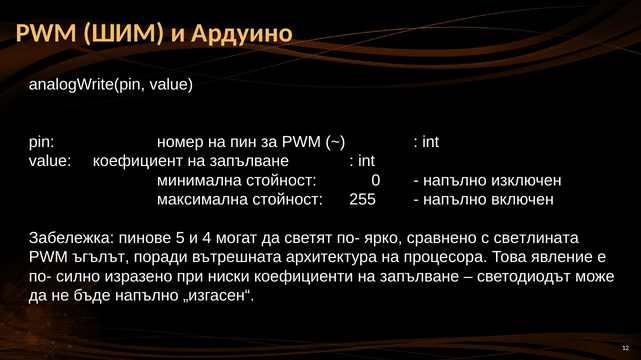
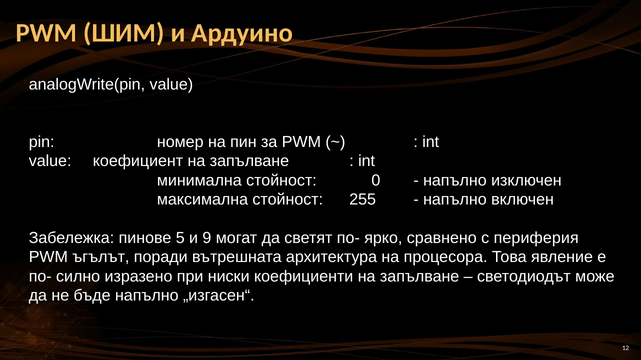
4: 4 -> 9
светлината: светлината -> периферия
